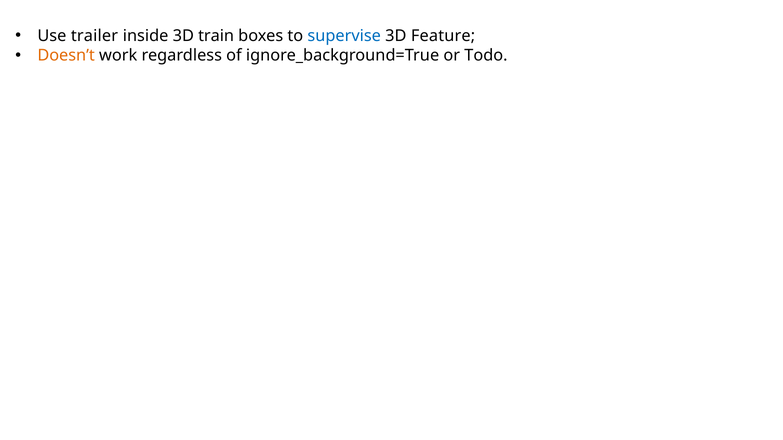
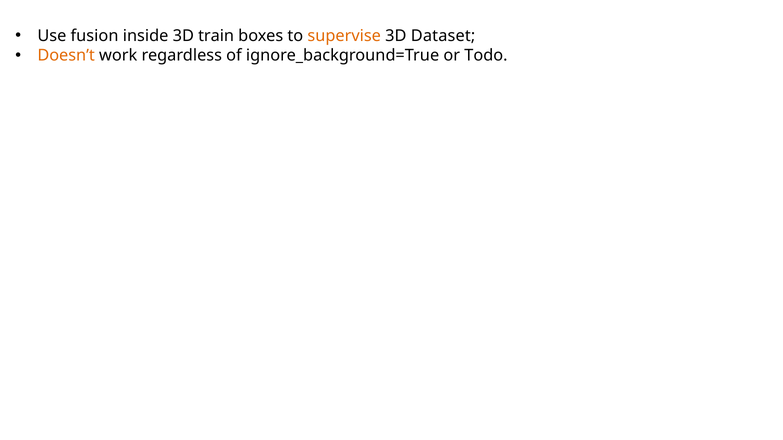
trailer: trailer -> fusion
supervise colour: blue -> orange
Feature: Feature -> Dataset
